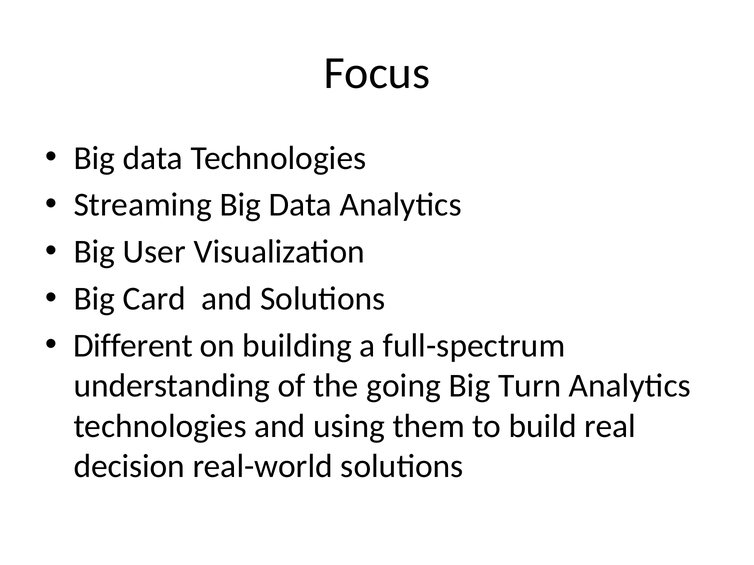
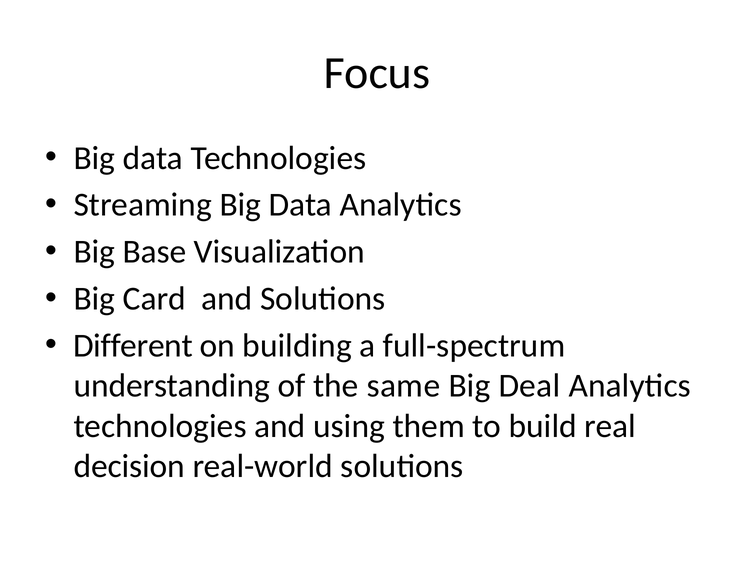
User: User -> Base
going: going -> same
Turn: Turn -> Deal
